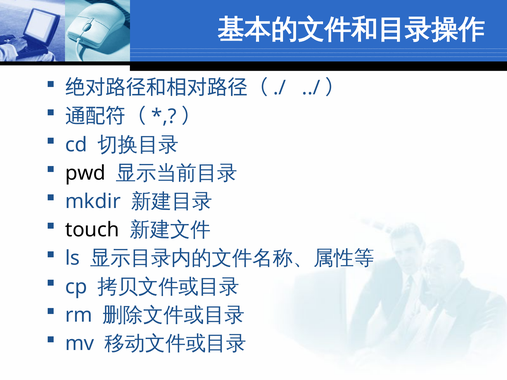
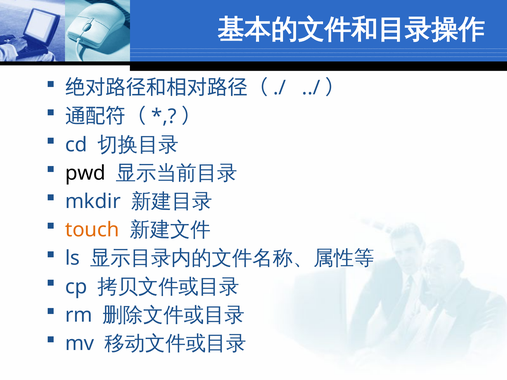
touch colour: black -> orange
